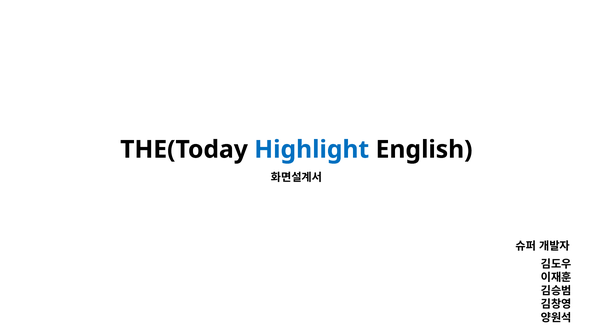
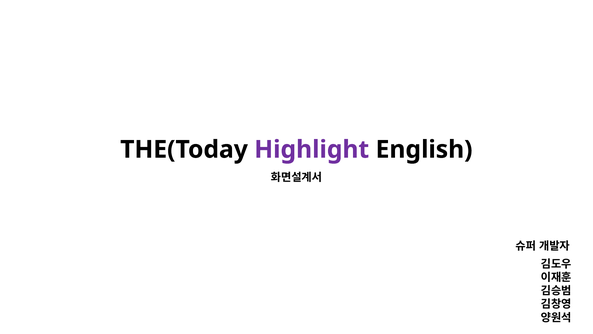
Highlight colour: blue -> purple
